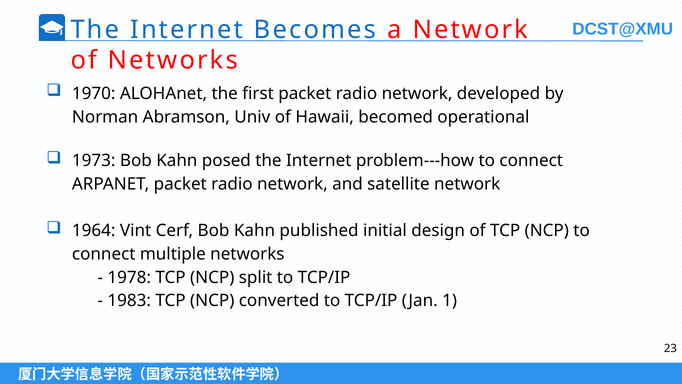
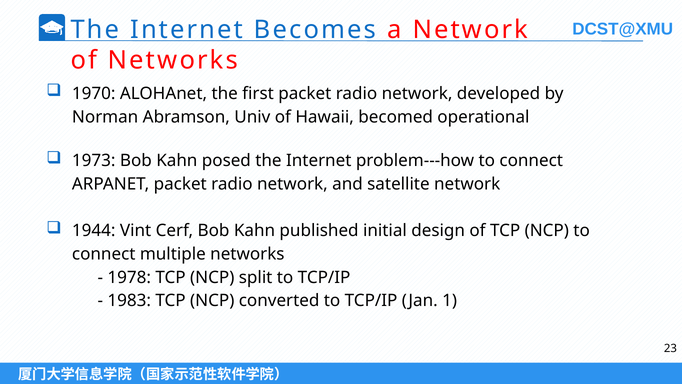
1964: 1964 -> 1944
